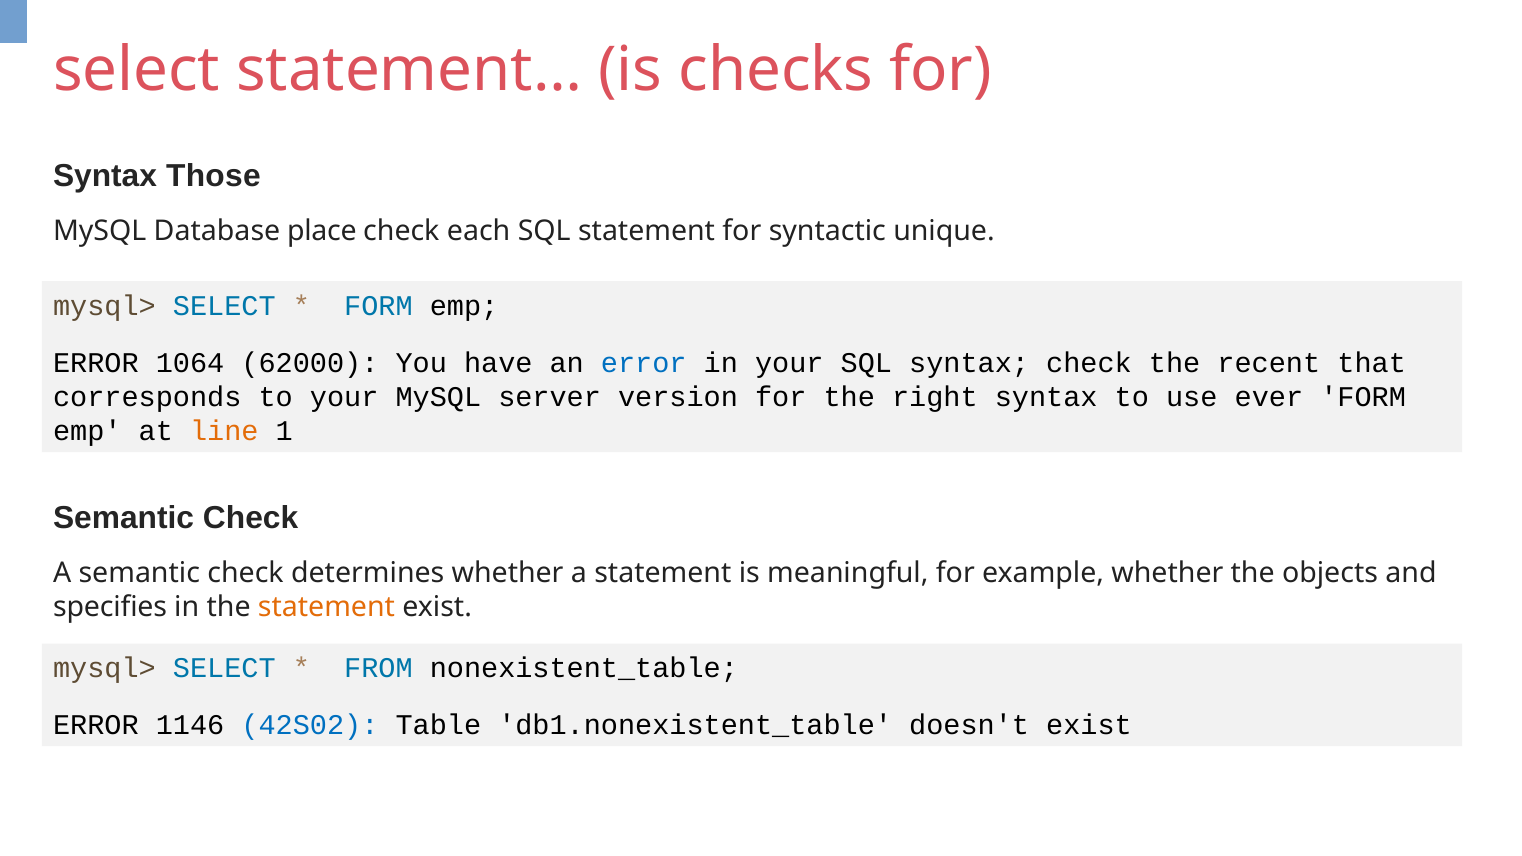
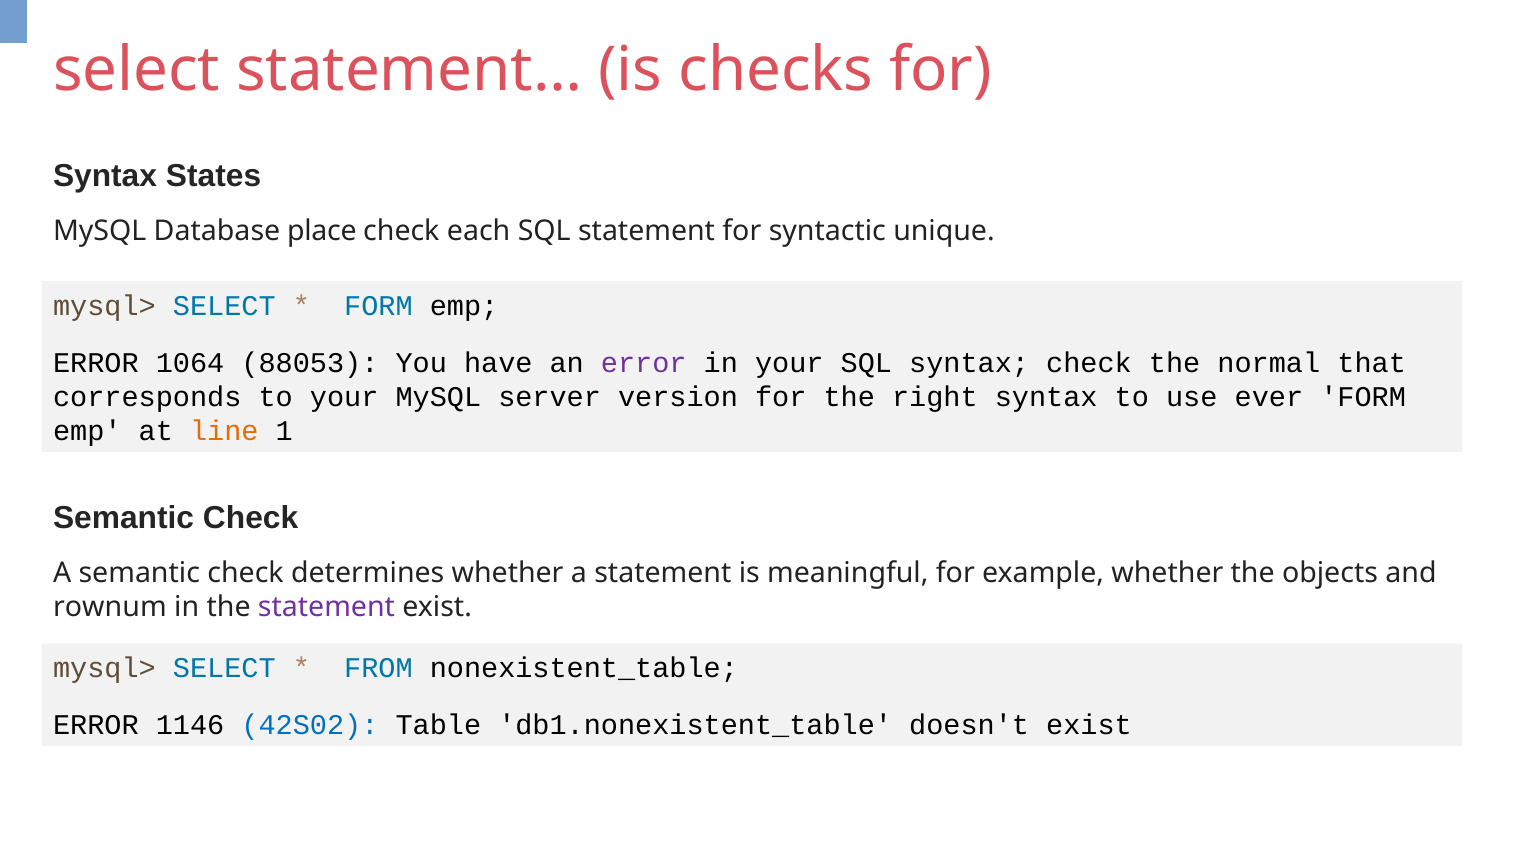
Those: Those -> States
62000: 62000 -> 88053
error at (644, 363) colour: blue -> purple
recent: recent -> normal
specifies: specifies -> rownum
statement at (326, 607) colour: orange -> purple
